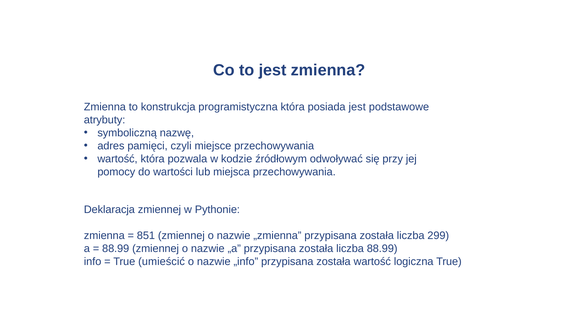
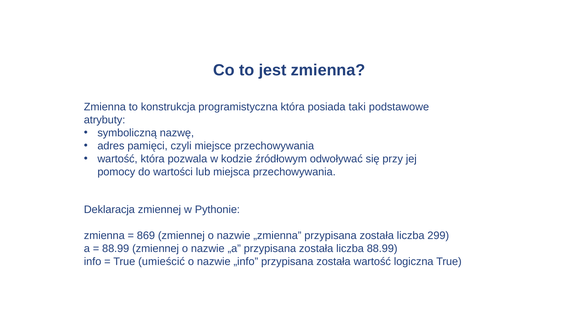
posiada jest: jest -> taki
851: 851 -> 869
